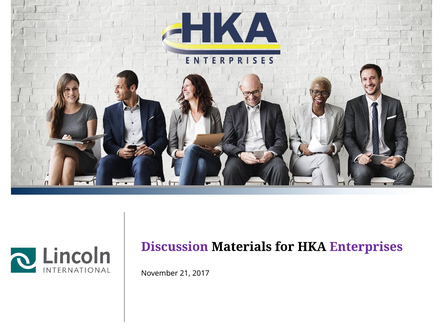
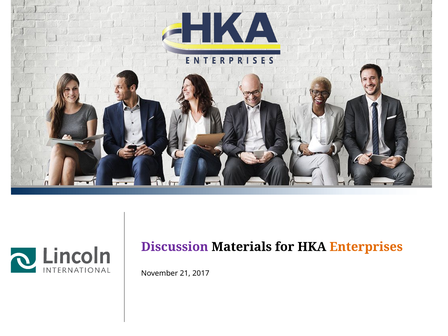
Enterprises colour: purple -> orange
